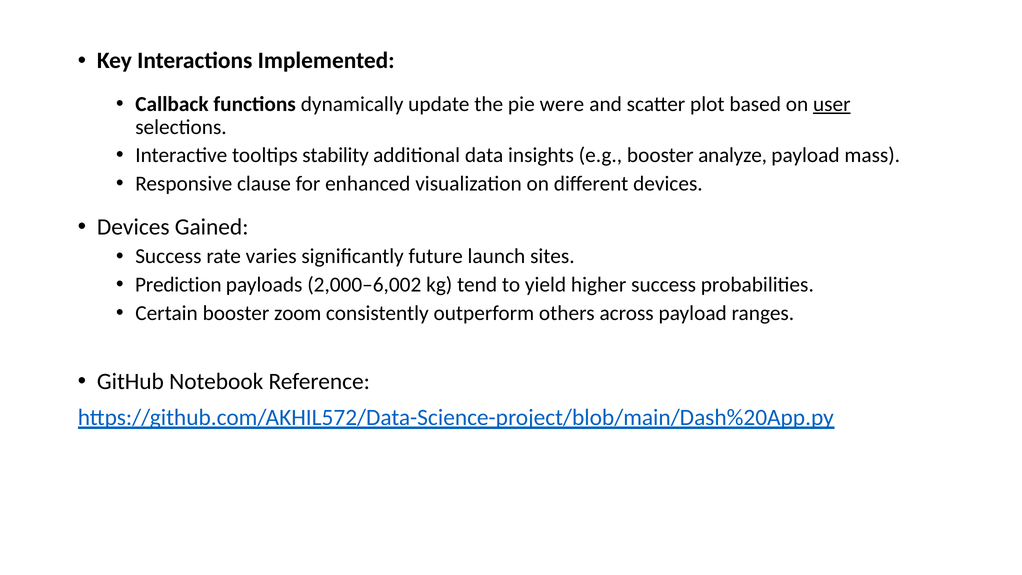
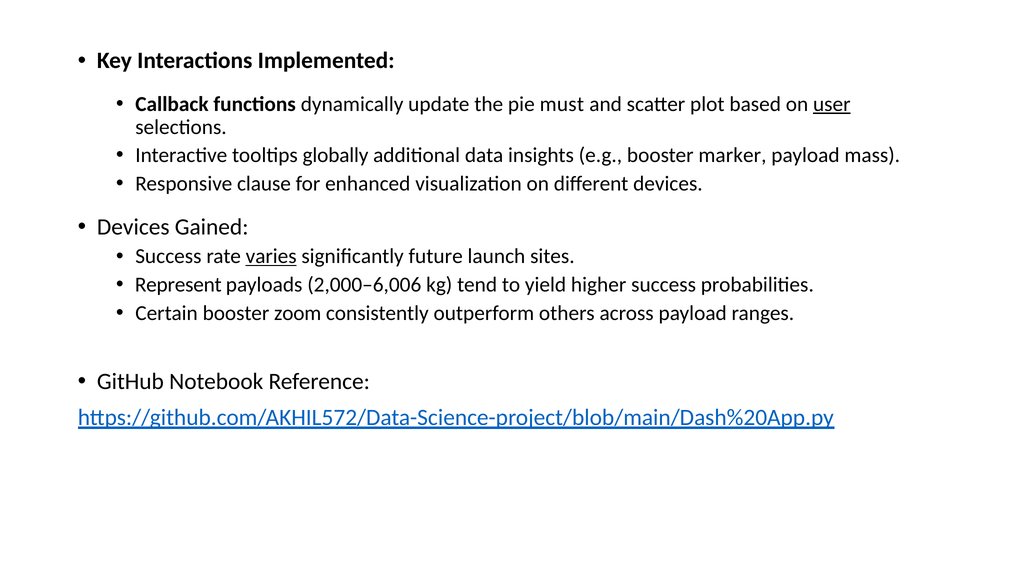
were: were -> must
stability: stability -> globally
analyze: analyze -> marker
varies underline: none -> present
Prediction: Prediction -> Represent
2,000–6,002: 2,000–6,002 -> 2,000–6,006
